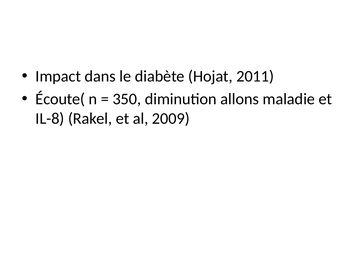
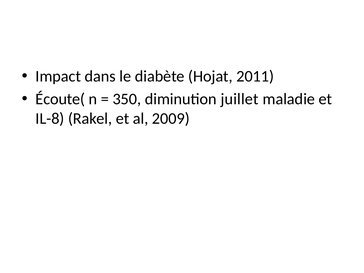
allons: allons -> juillet
